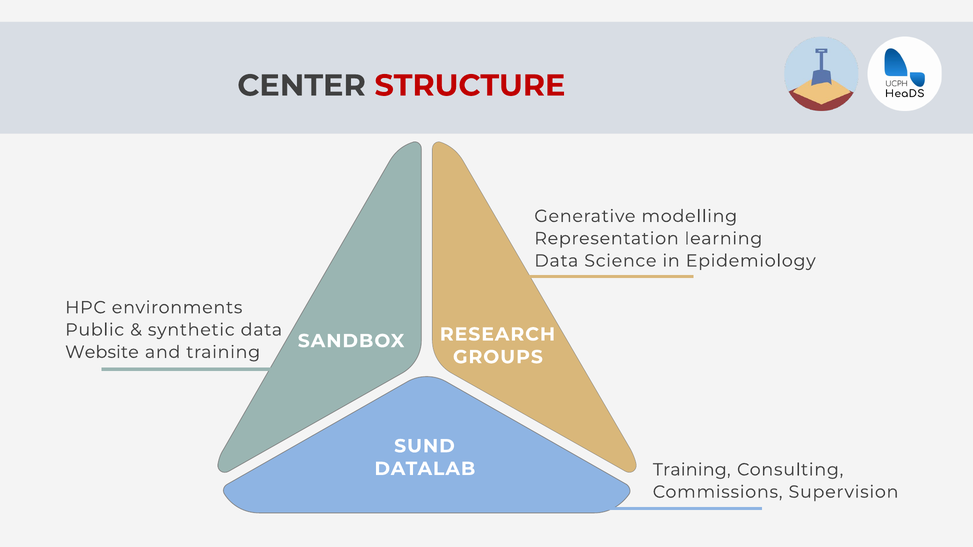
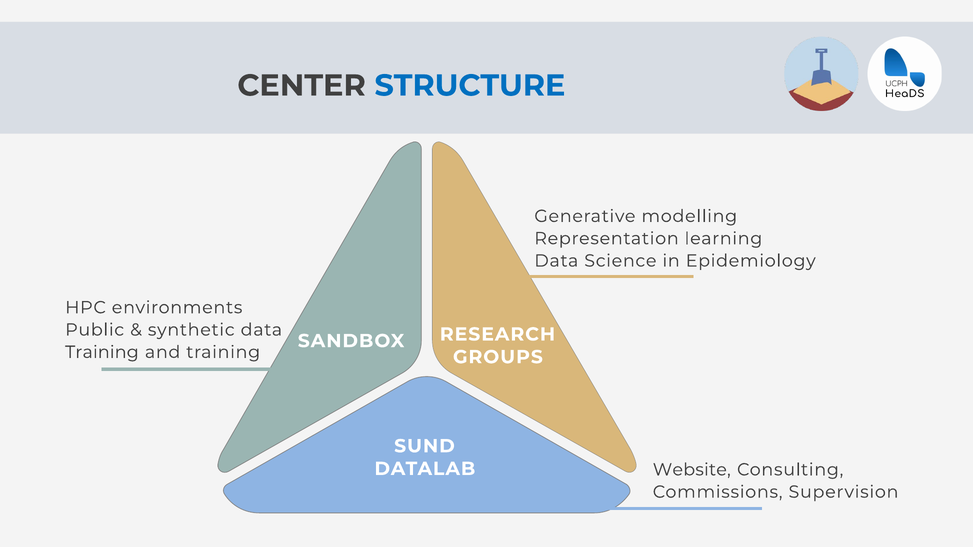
STRUCTURE colour: red -> blue
Website at (102, 352): Website -> Training
Training at (692, 470): Training -> Website
